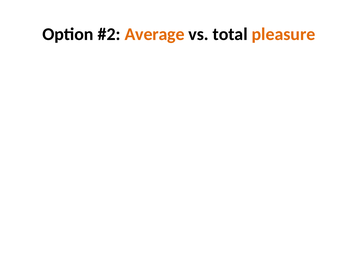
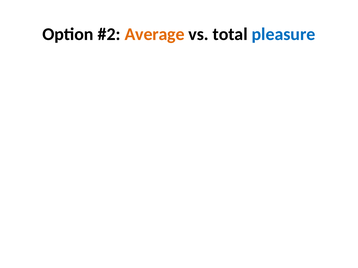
pleasure colour: orange -> blue
